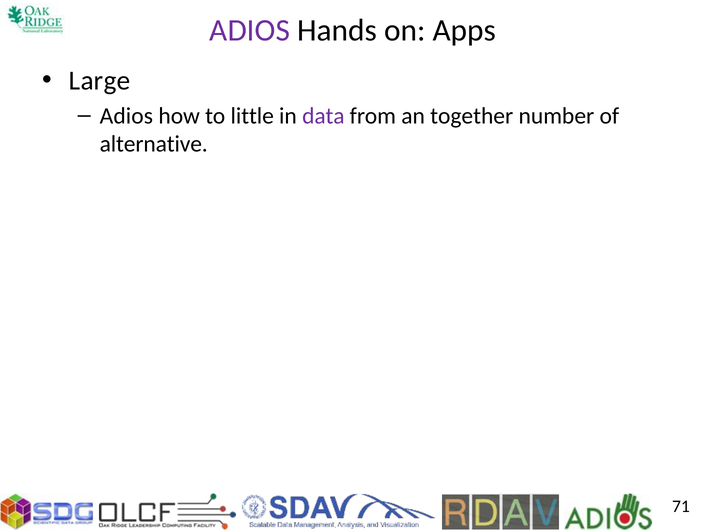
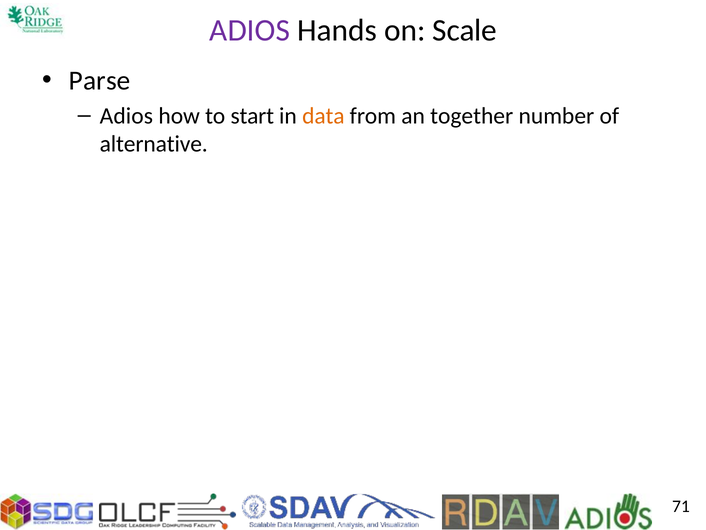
Apps: Apps -> Scale
Large: Large -> Parse
little: little -> start
data colour: purple -> orange
